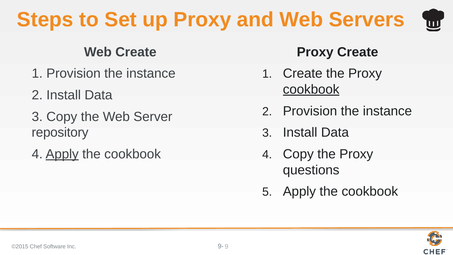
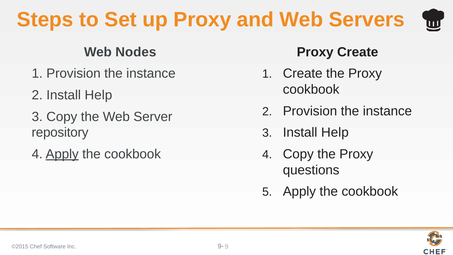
Web Create: Create -> Nodes
cookbook at (311, 89) underline: present -> none
2 Install Data: Data -> Help
3 Install Data: Data -> Help
